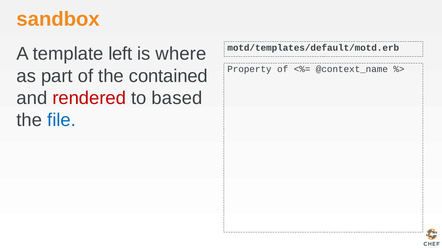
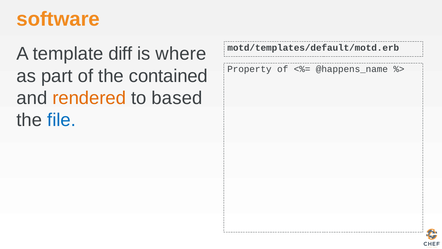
sandbox: sandbox -> software
left: left -> diff
@context_name: @context_name -> @happens_name
rendered colour: red -> orange
